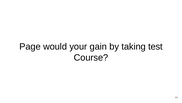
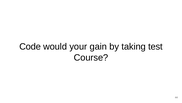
Page: Page -> Code
